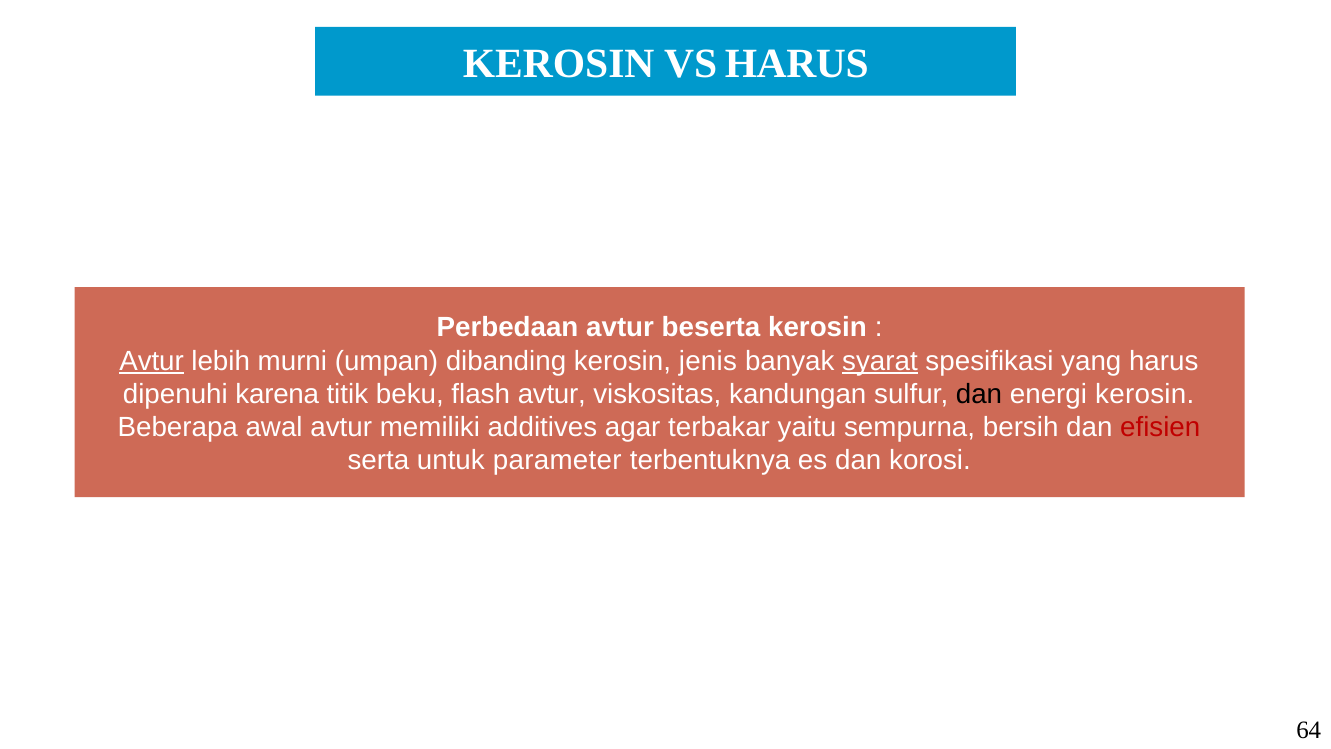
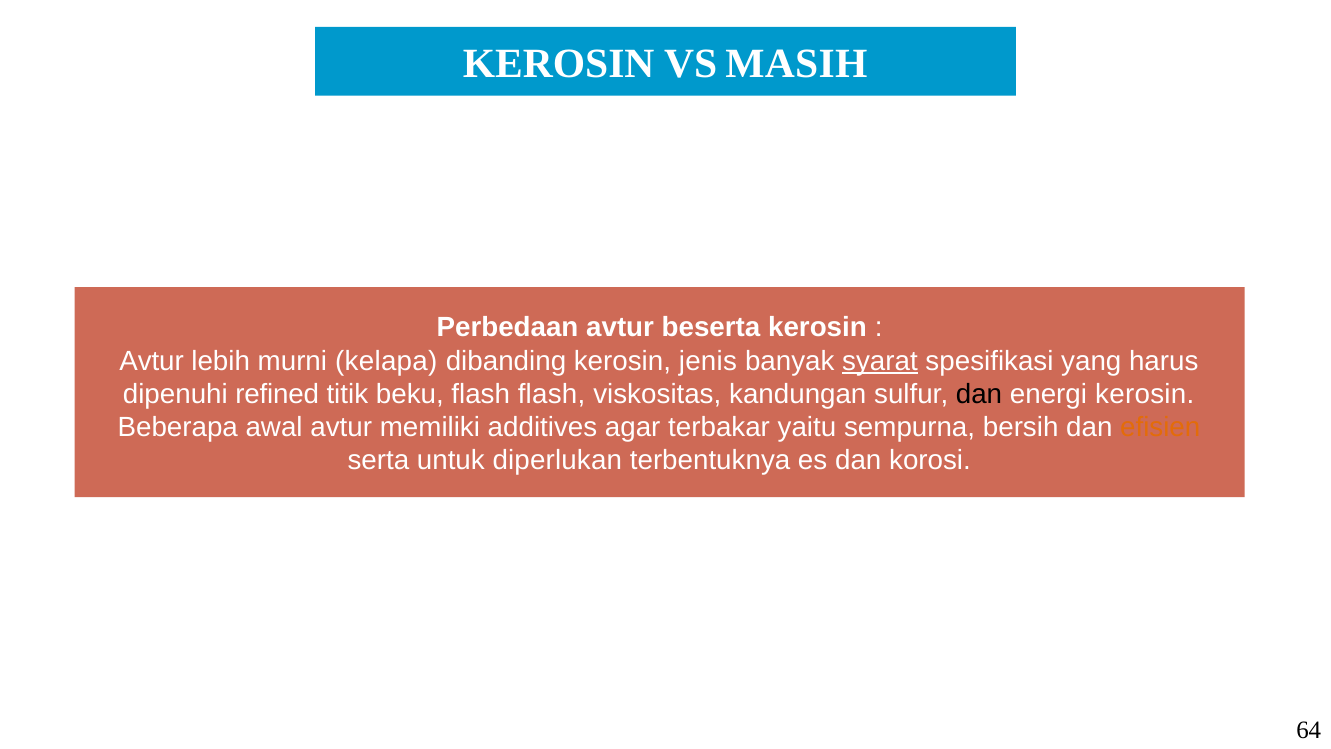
VS HARUS: HARUS -> MASIH
Avtur at (152, 361) underline: present -> none
umpan: umpan -> kelapa
karena: karena -> refined
flash avtur: avtur -> flash
efisien colour: red -> orange
parameter: parameter -> diperlukan
